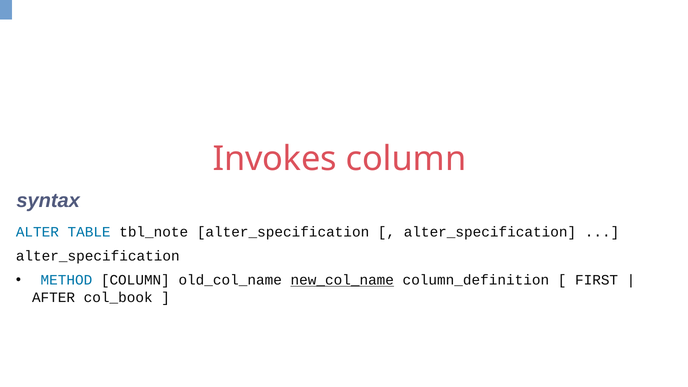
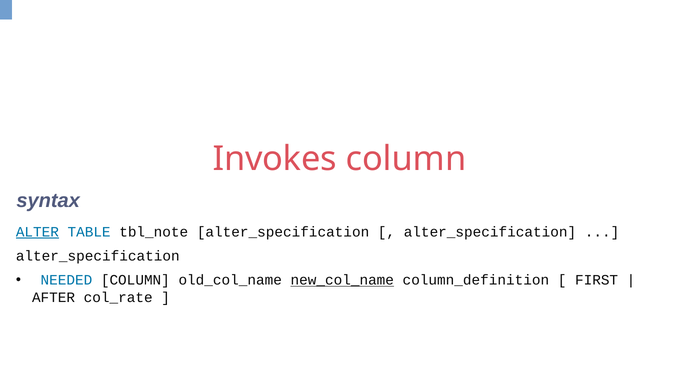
ALTER underline: none -> present
METHOD: METHOD -> NEEDED
col_book: col_book -> col_rate
